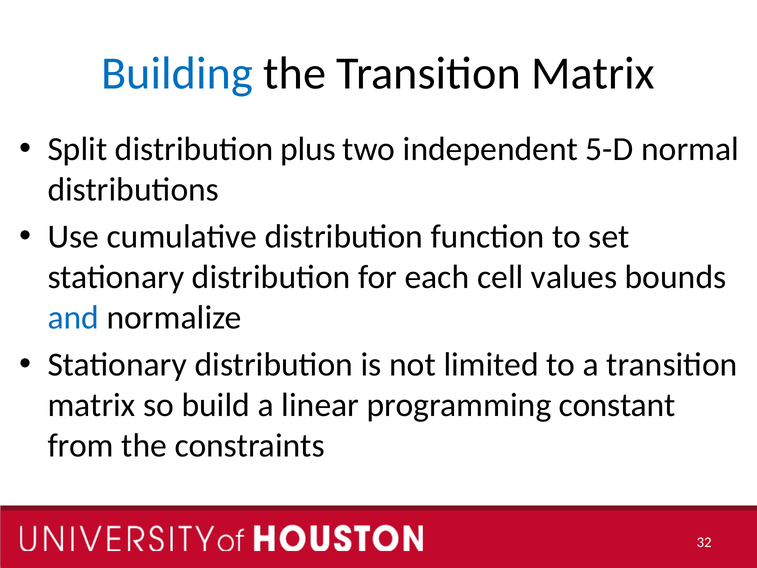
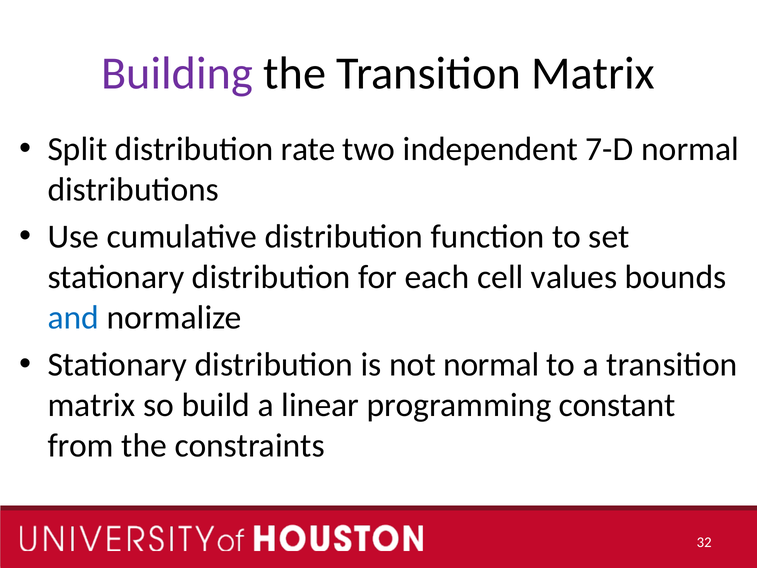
Building colour: blue -> purple
plus: plus -> rate
5-D: 5-D -> 7-D
not limited: limited -> normal
